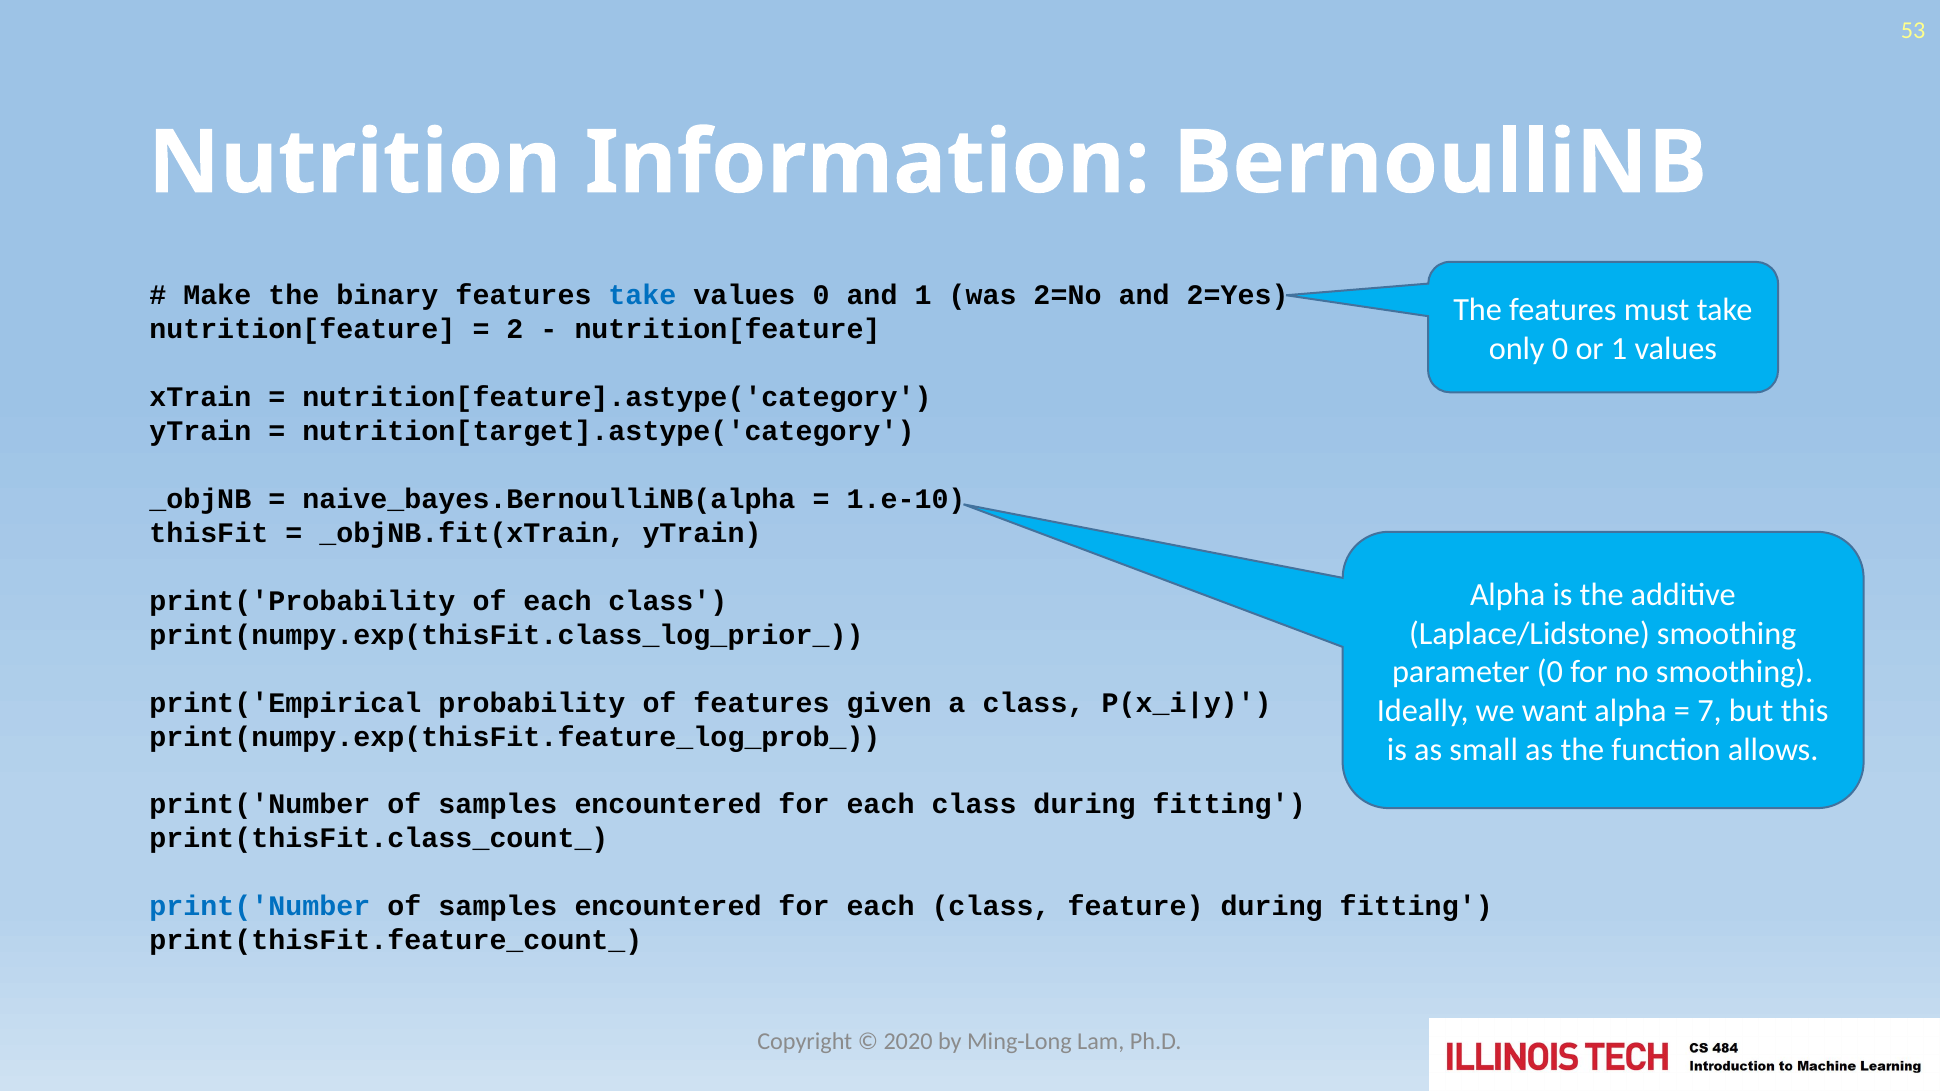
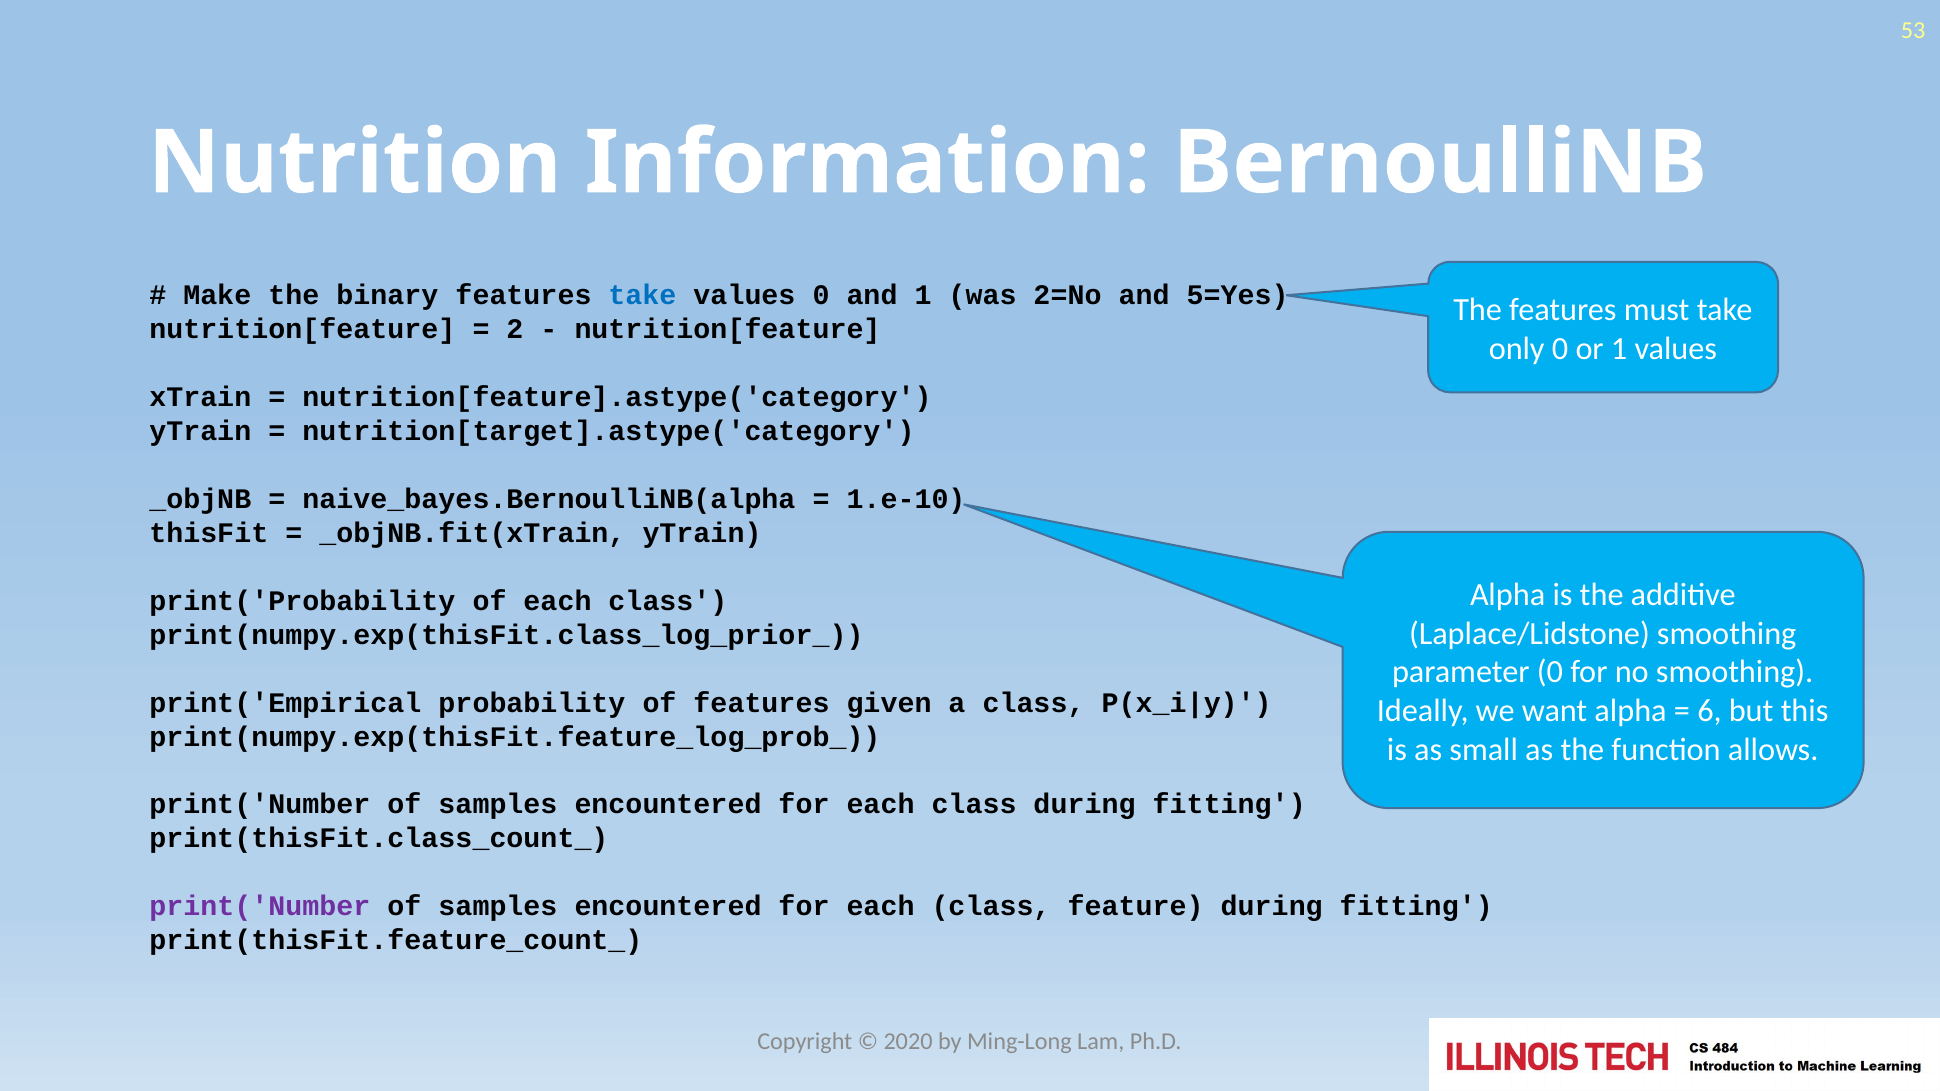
2=Yes: 2=Yes -> 5=Yes
7: 7 -> 6
print('Number at (260, 907) colour: blue -> purple
